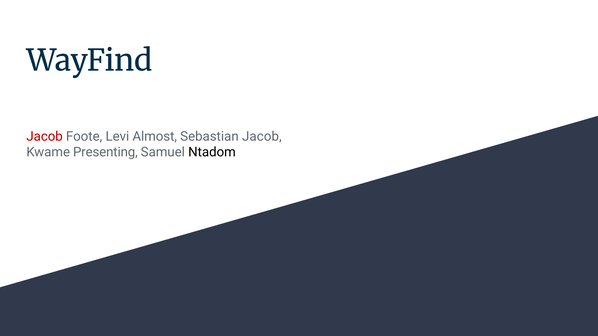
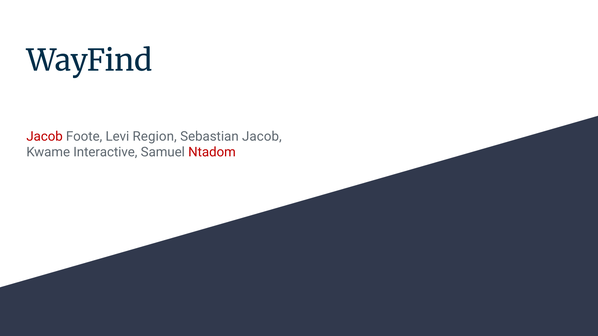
Almost: Almost -> Region
Presenting: Presenting -> Interactive
Ntadom colour: black -> red
